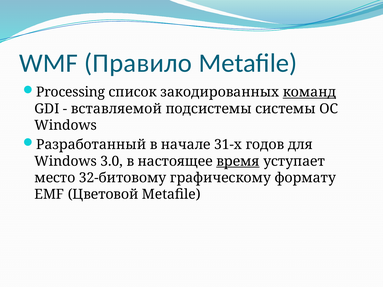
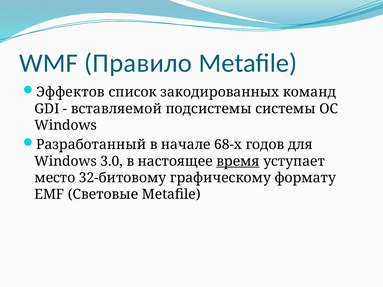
Processing: Processing -> Эффектов
команд underline: present -> none
31-х: 31-х -> 68-х
Цветовой: Цветовой -> Световые
